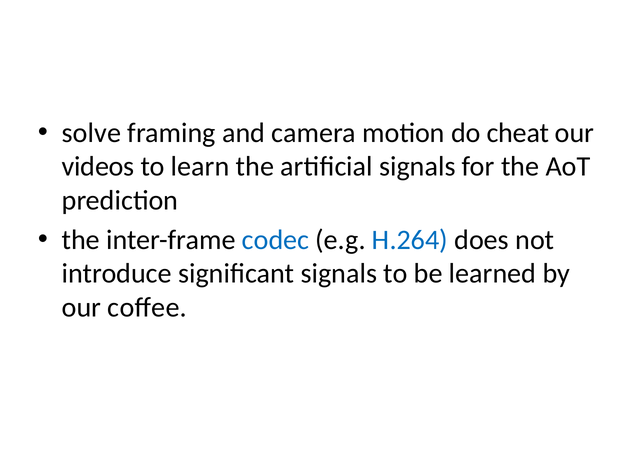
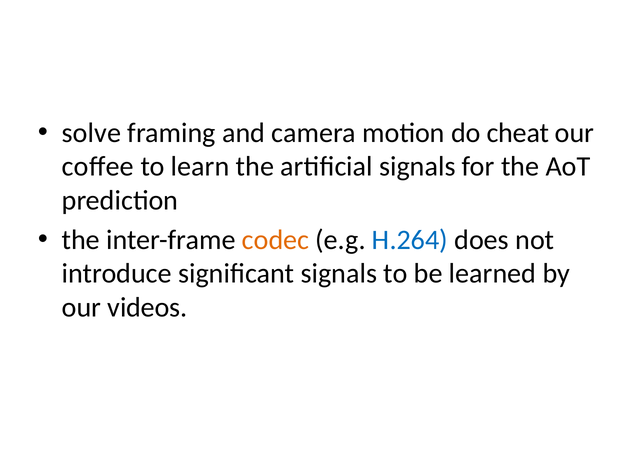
videos: videos -> coﬀee
codec colour: blue -> orange
coﬀee: coﬀee -> videos
